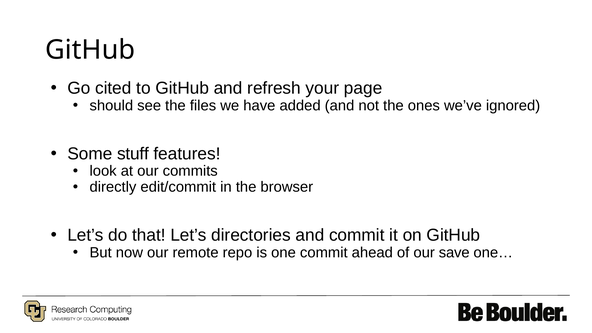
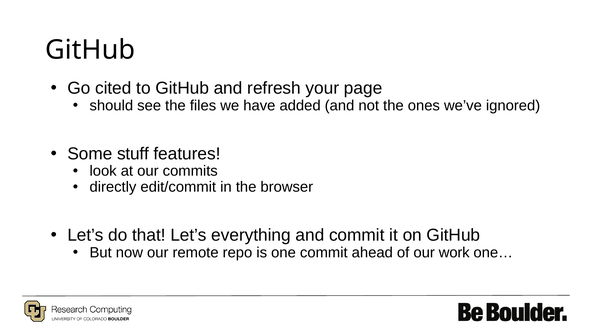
directories: directories -> everything
save: save -> work
